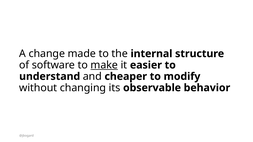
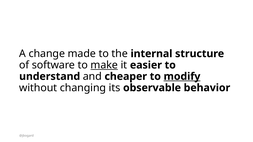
modify underline: none -> present
